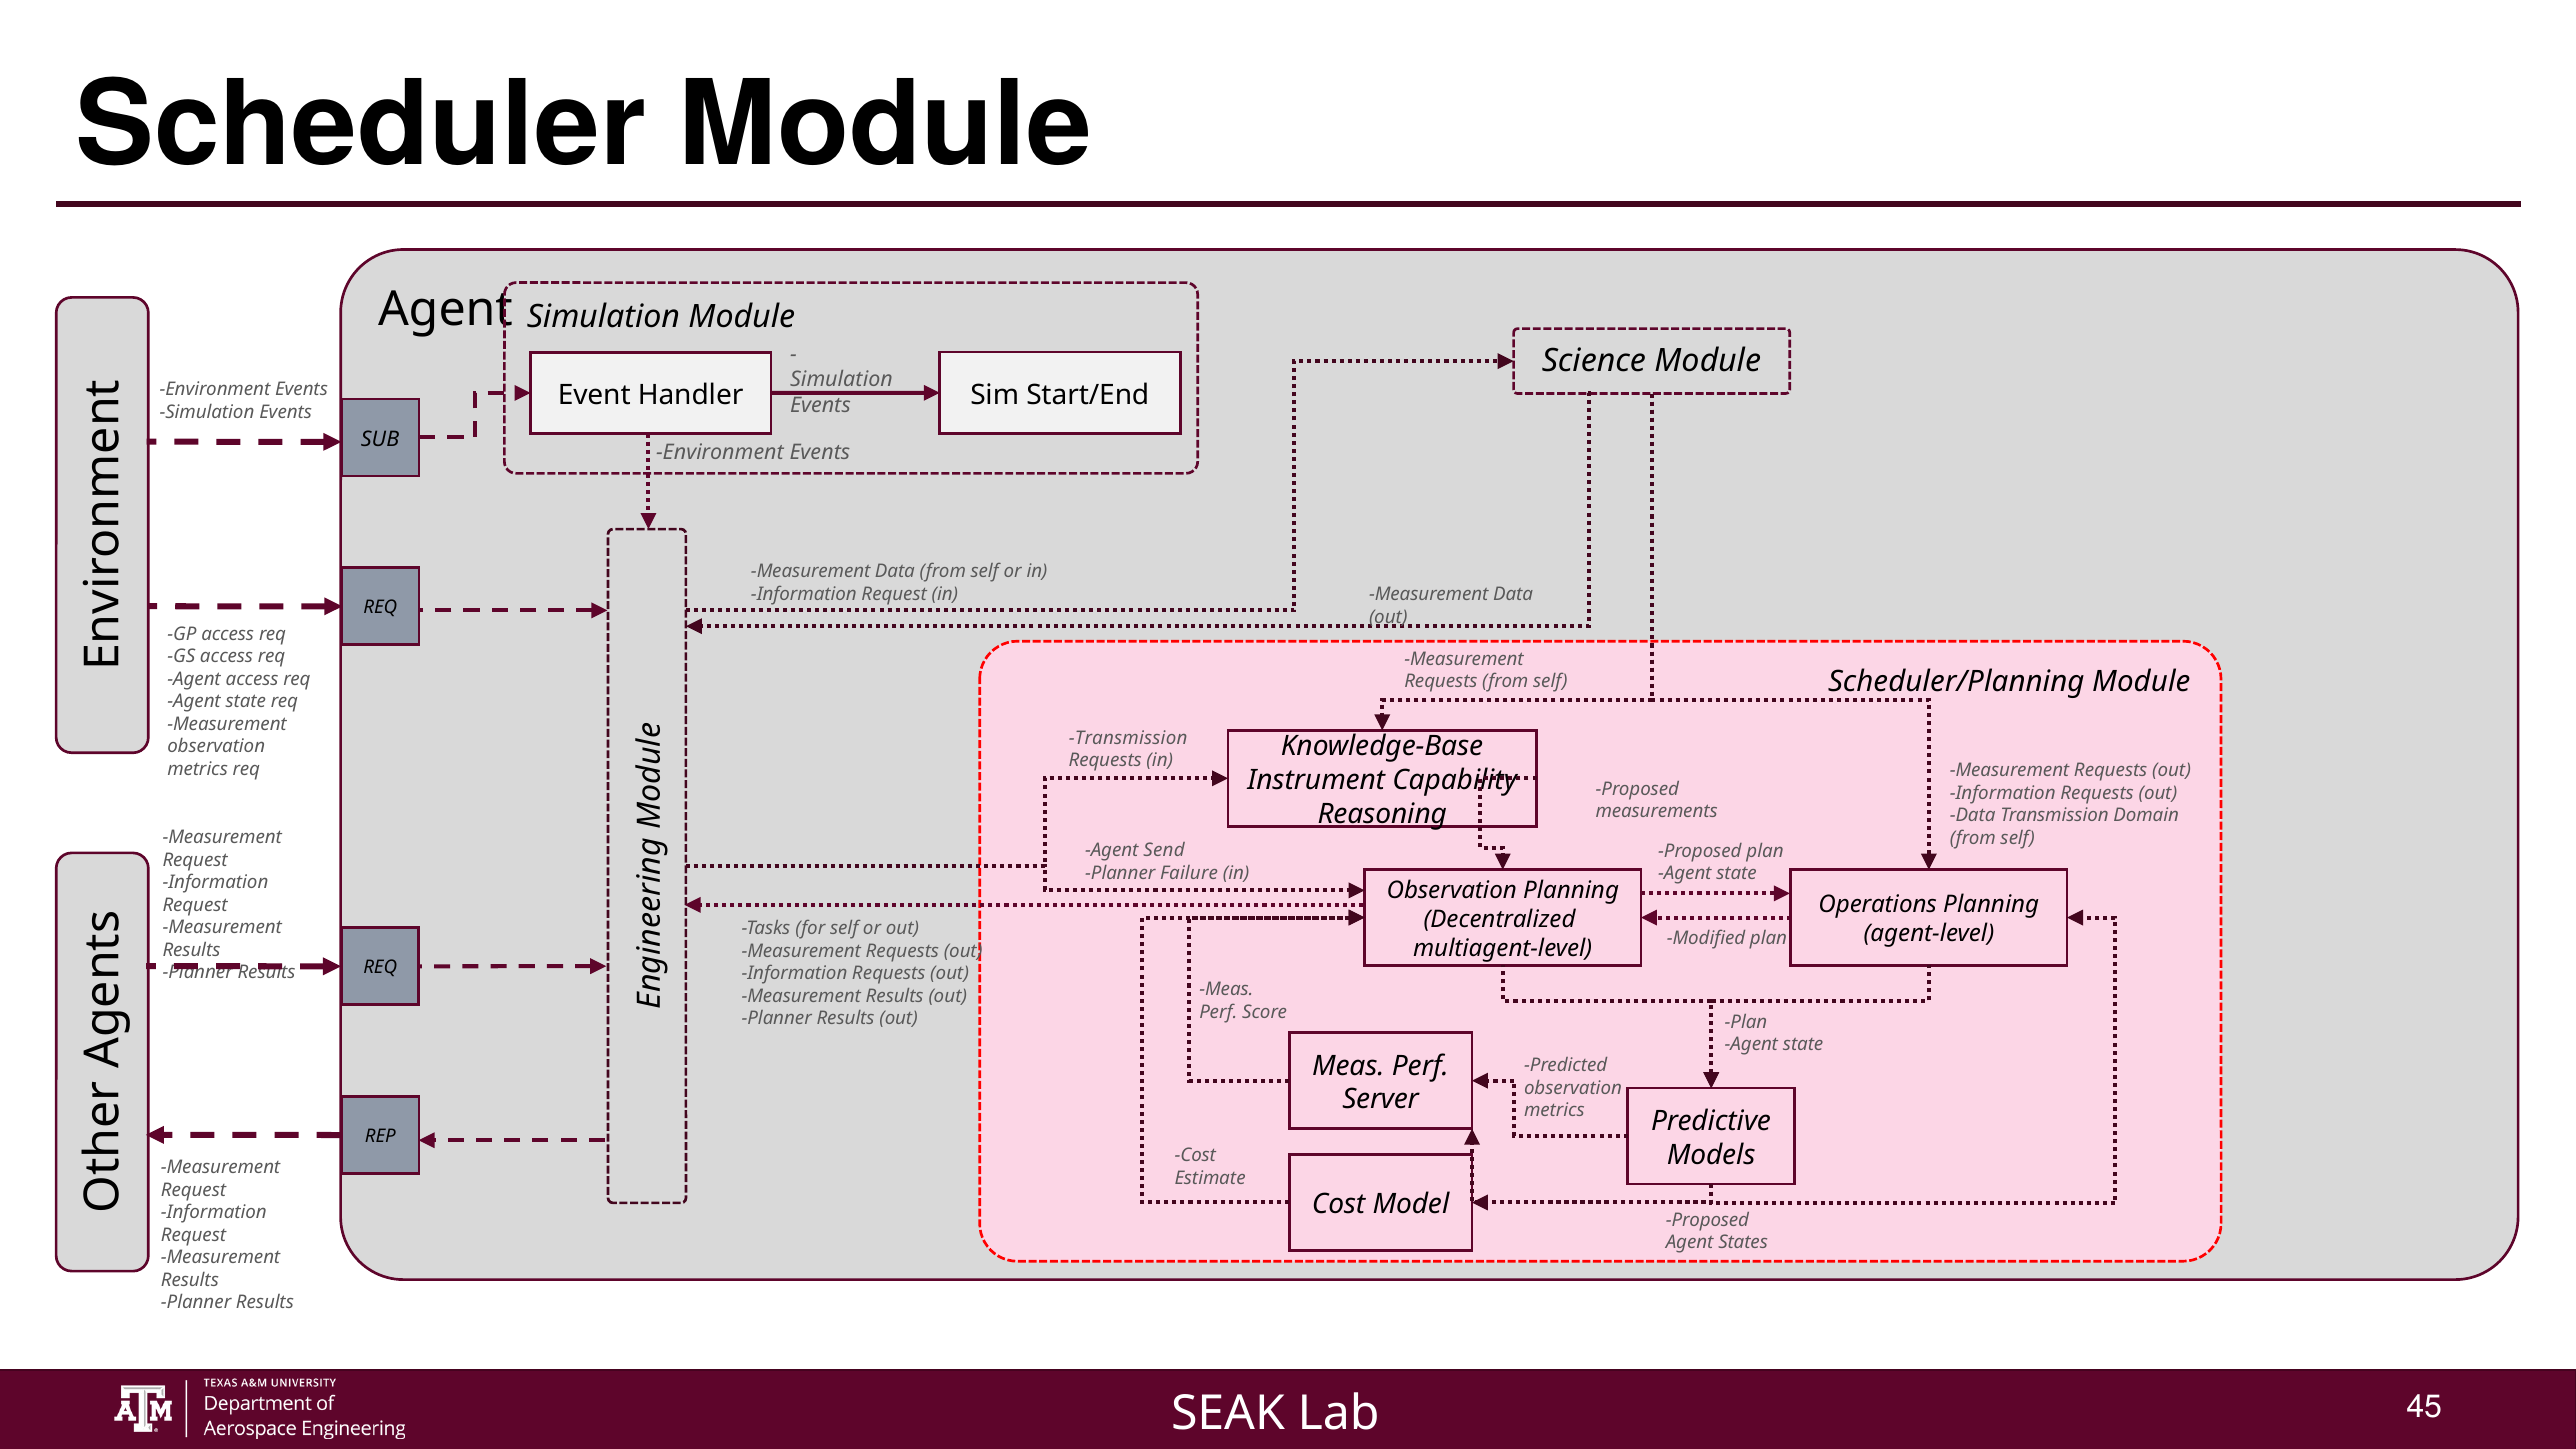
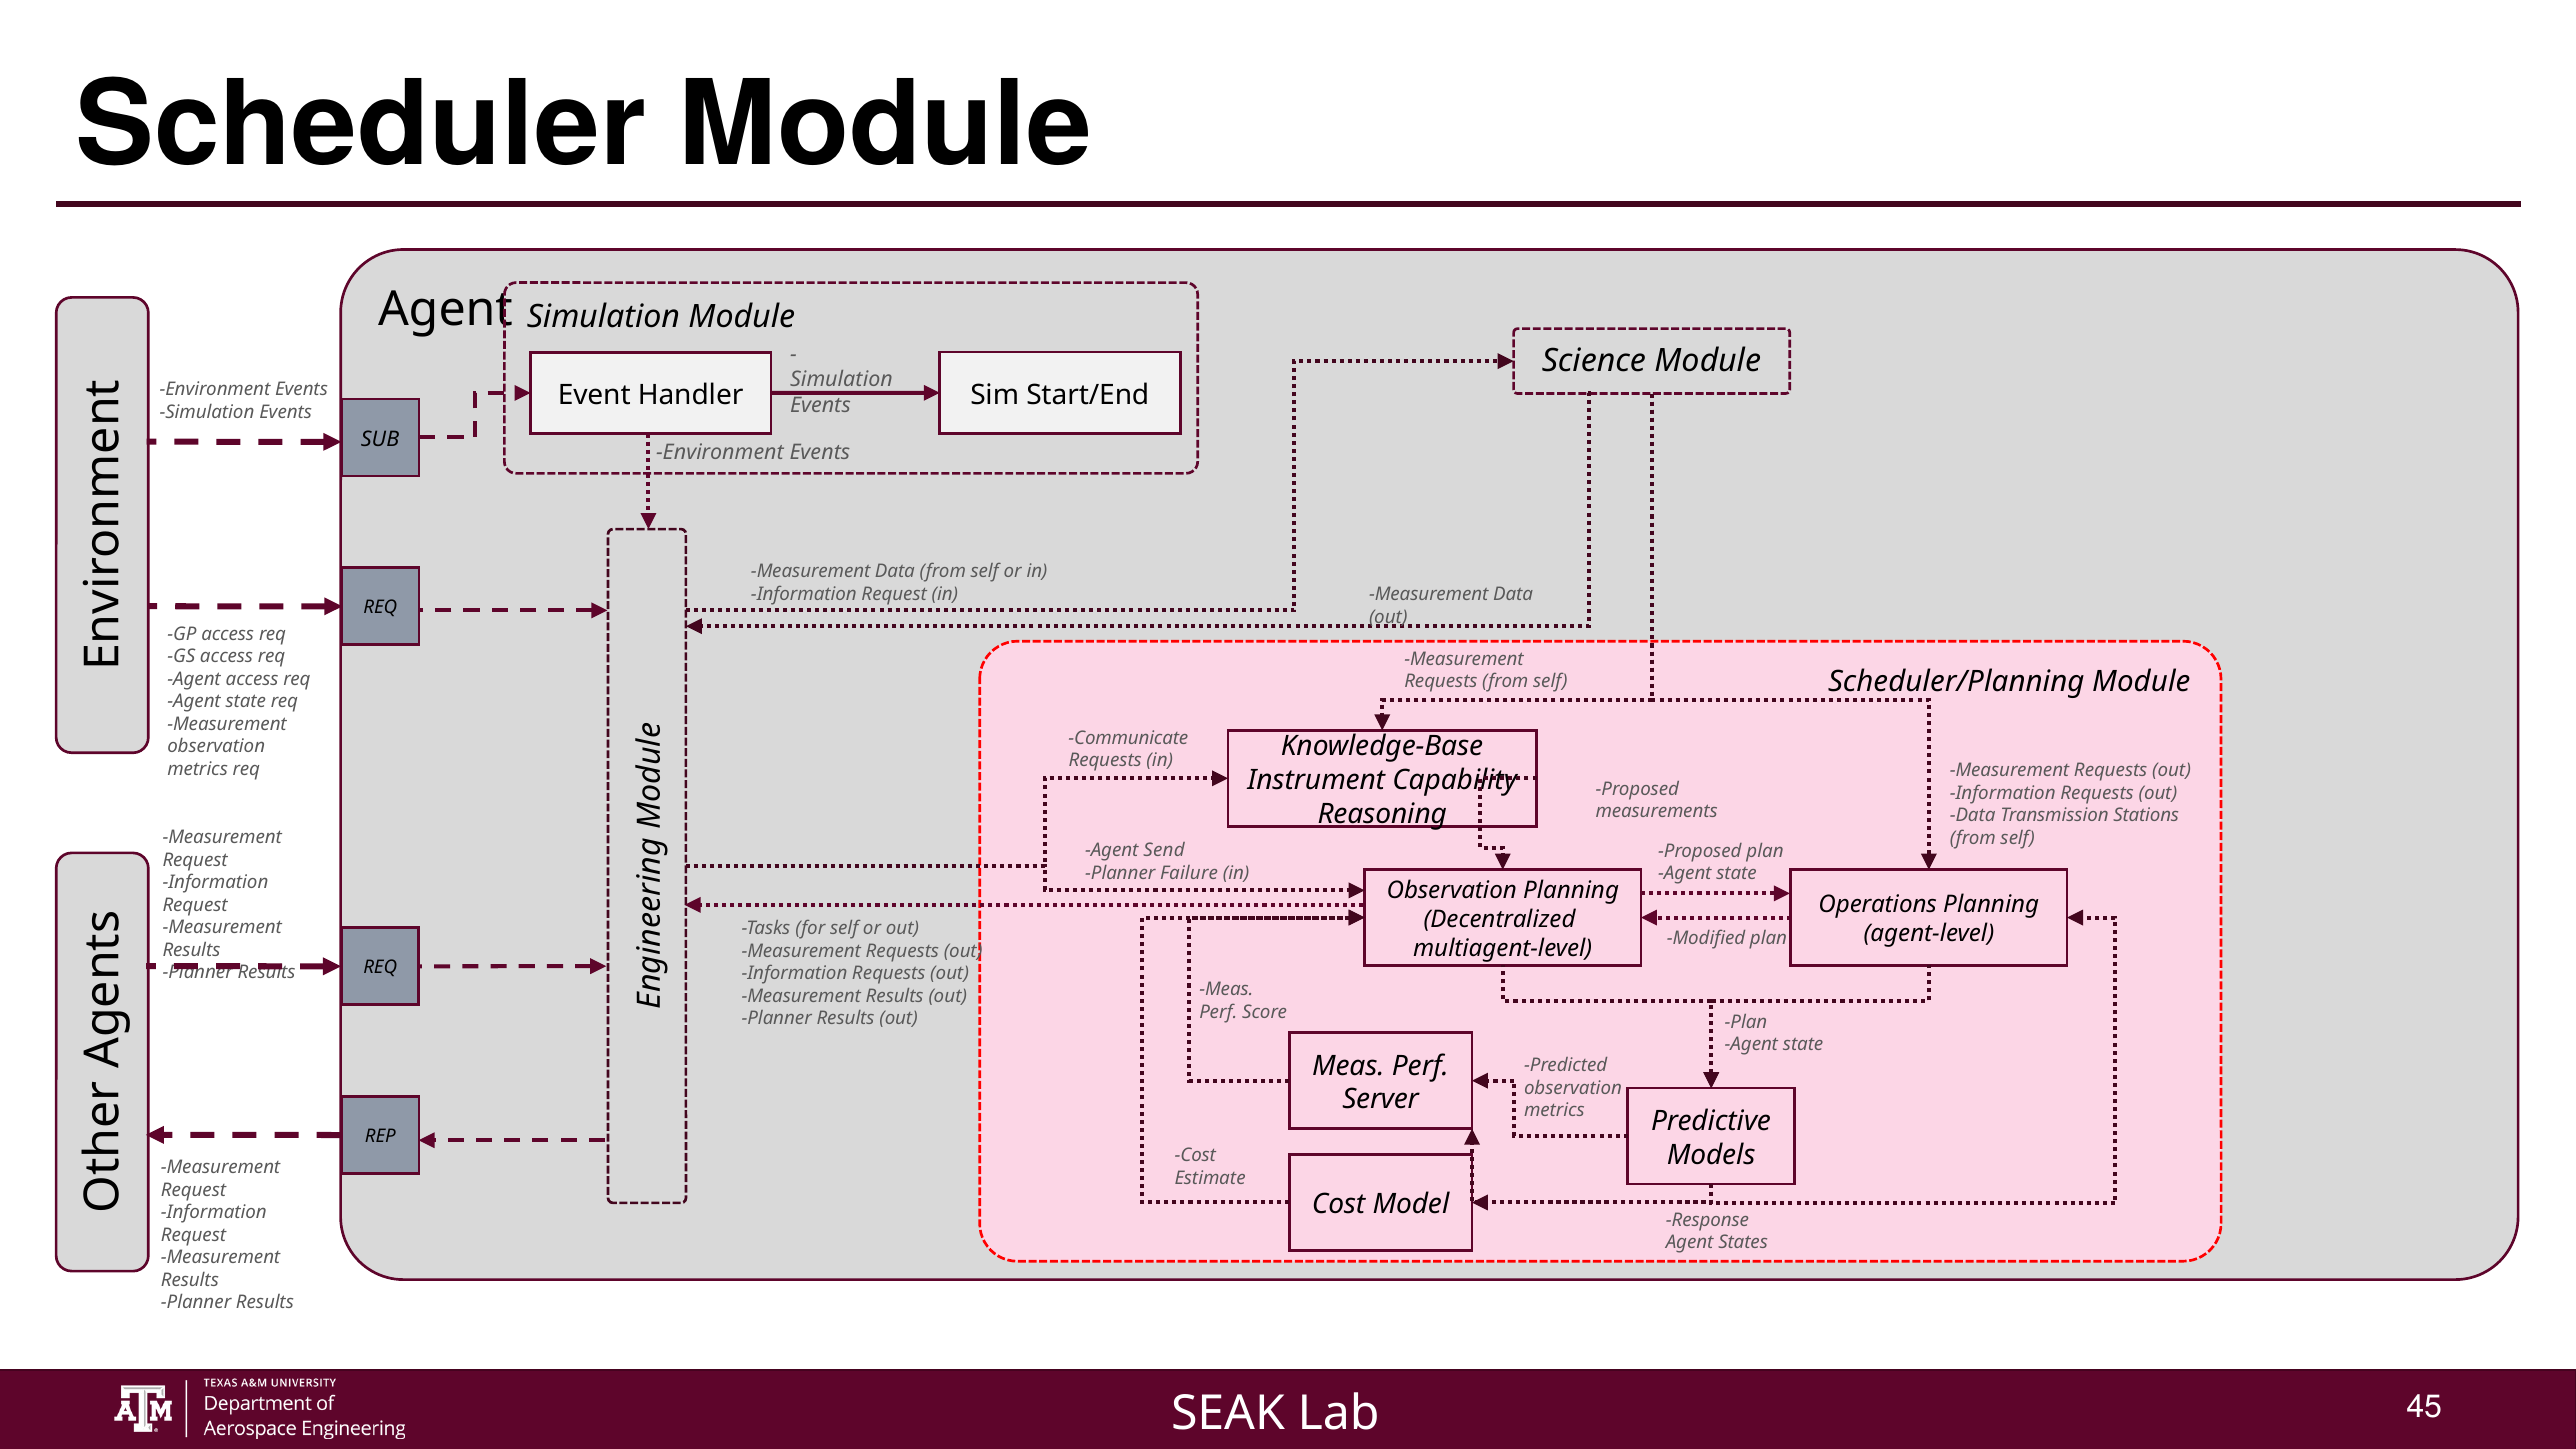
Transmission at (1128, 738): Transmission -> Communicate
Domain: Domain -> Stations
Proposed at (1707, 1220): Proposed -> Response
